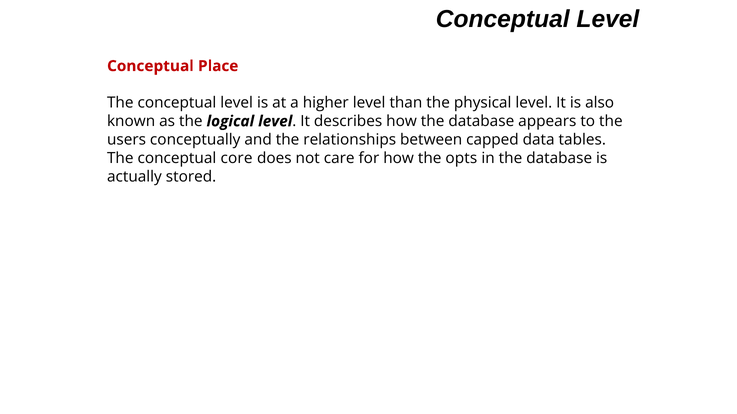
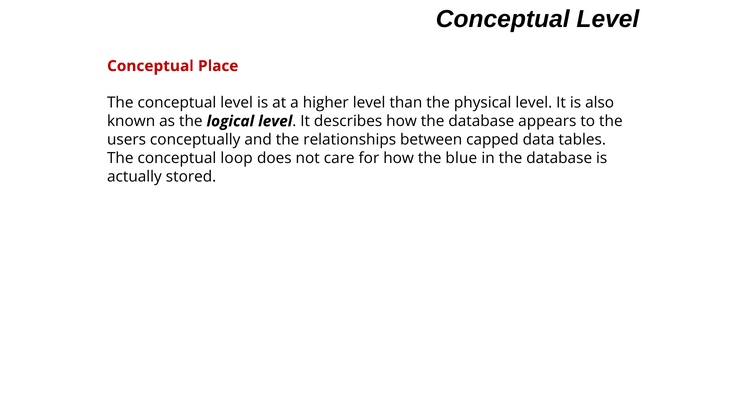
core: core -> loop
opts: opts -> blue
